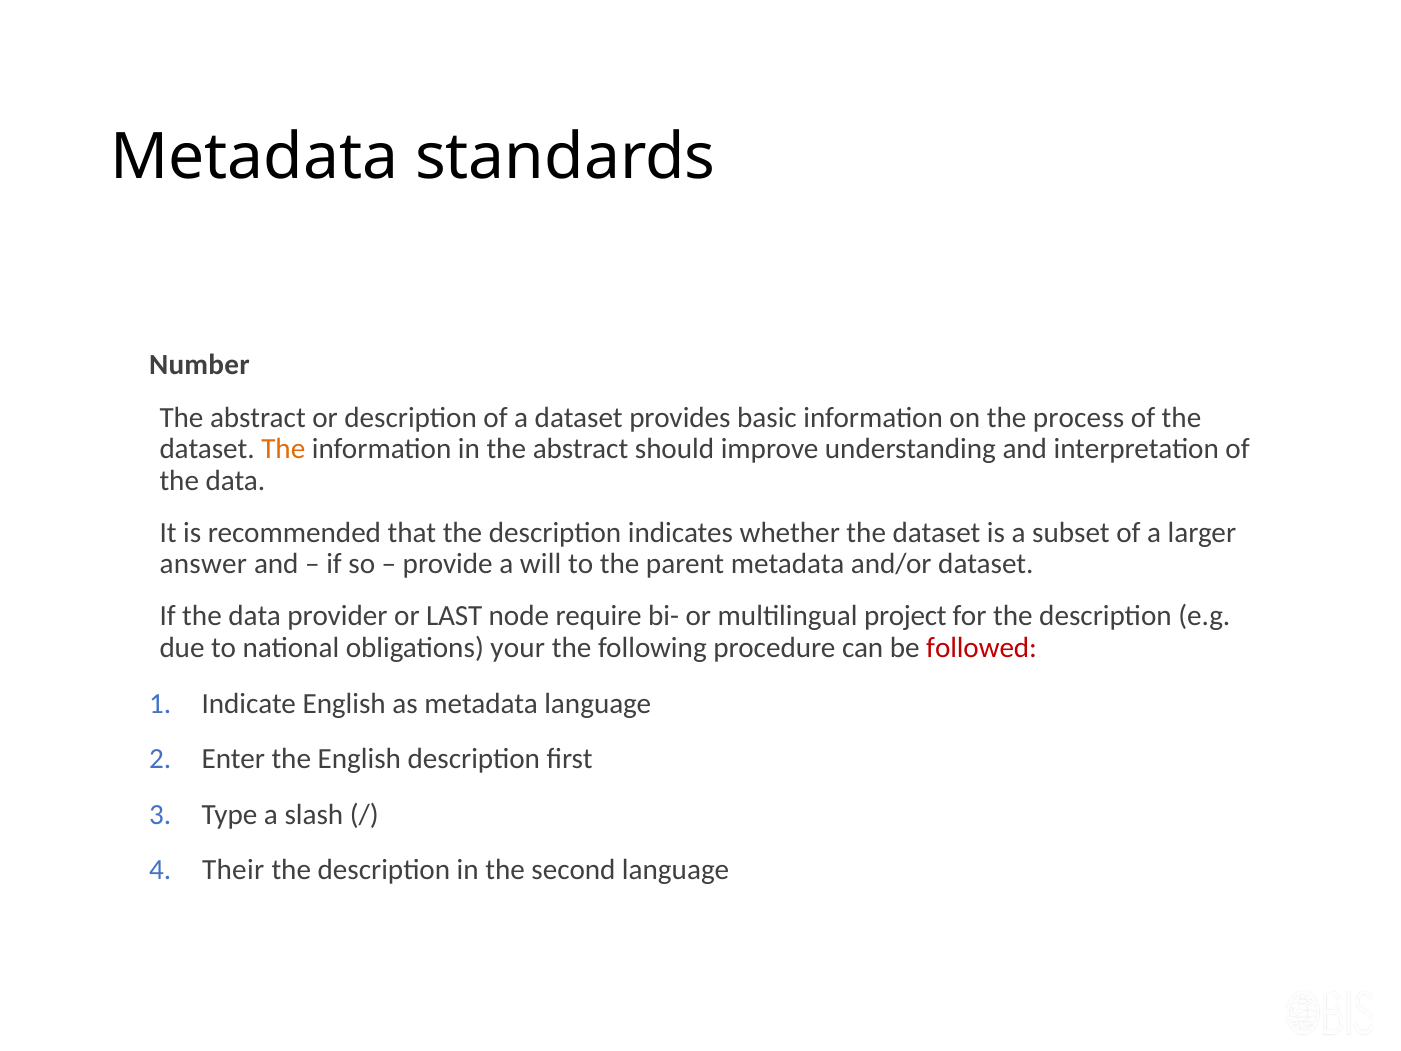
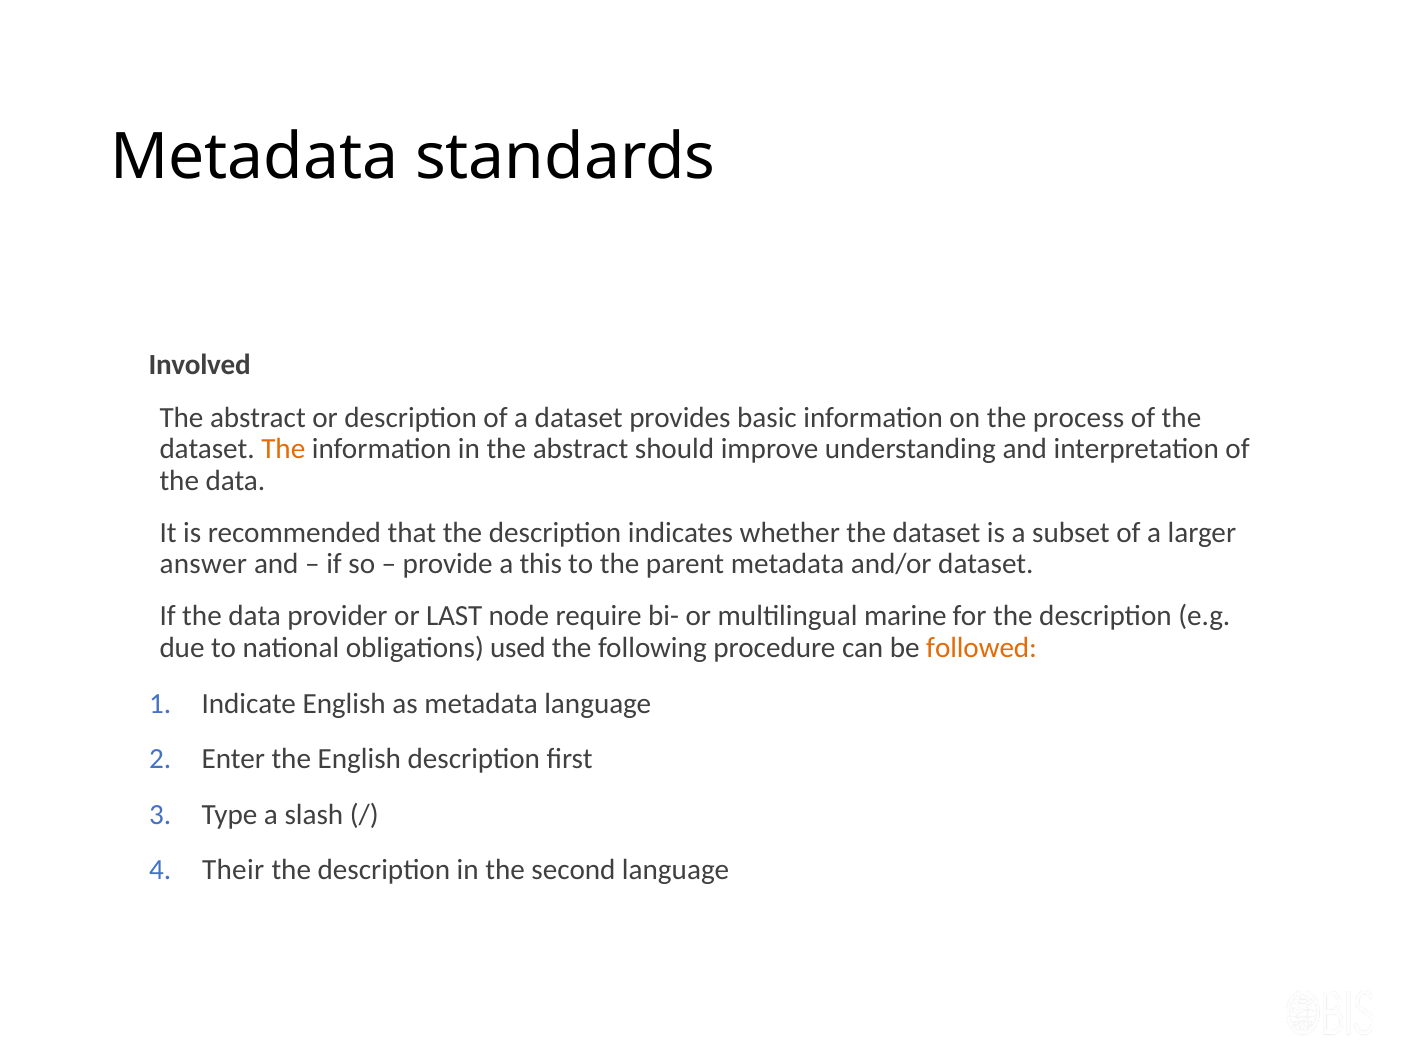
Number: Number -> Involved
will: will -> this
project: project -> marine
your: your -> used
followed colour: red -> orange
